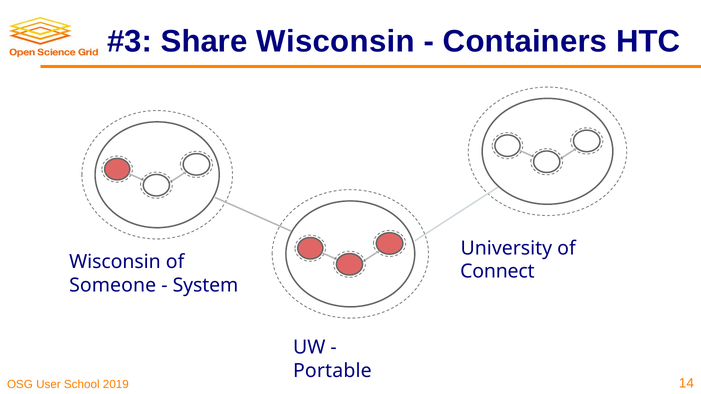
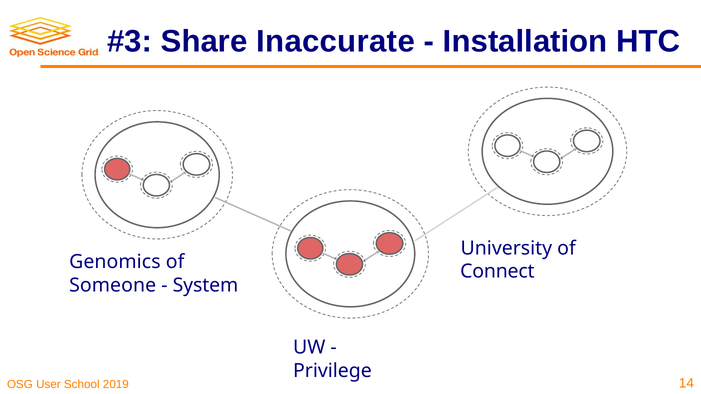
Share Wisconsin: Wisconsin -> Inaccurate
Containers: Containers -> Installation
Wisconsin at (115, 262): Wisconsin -> Genomics
Portable: Portable -> Privilege
